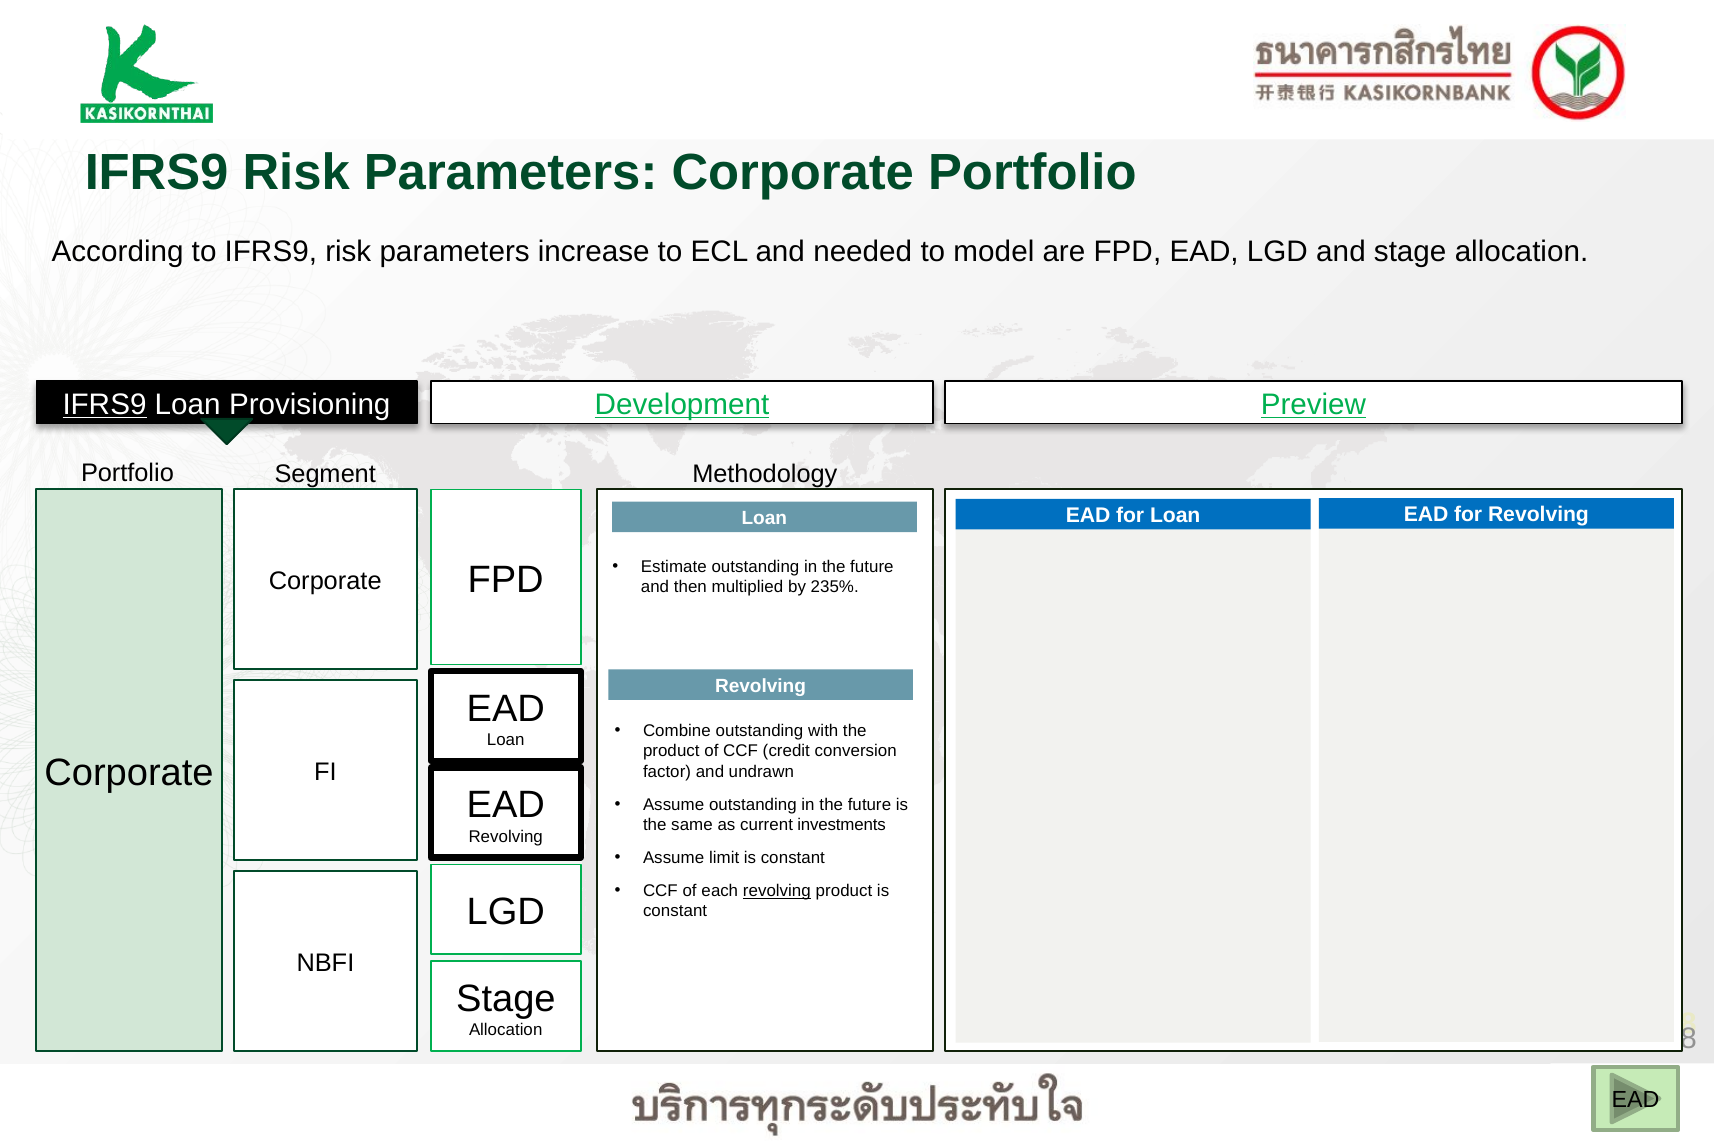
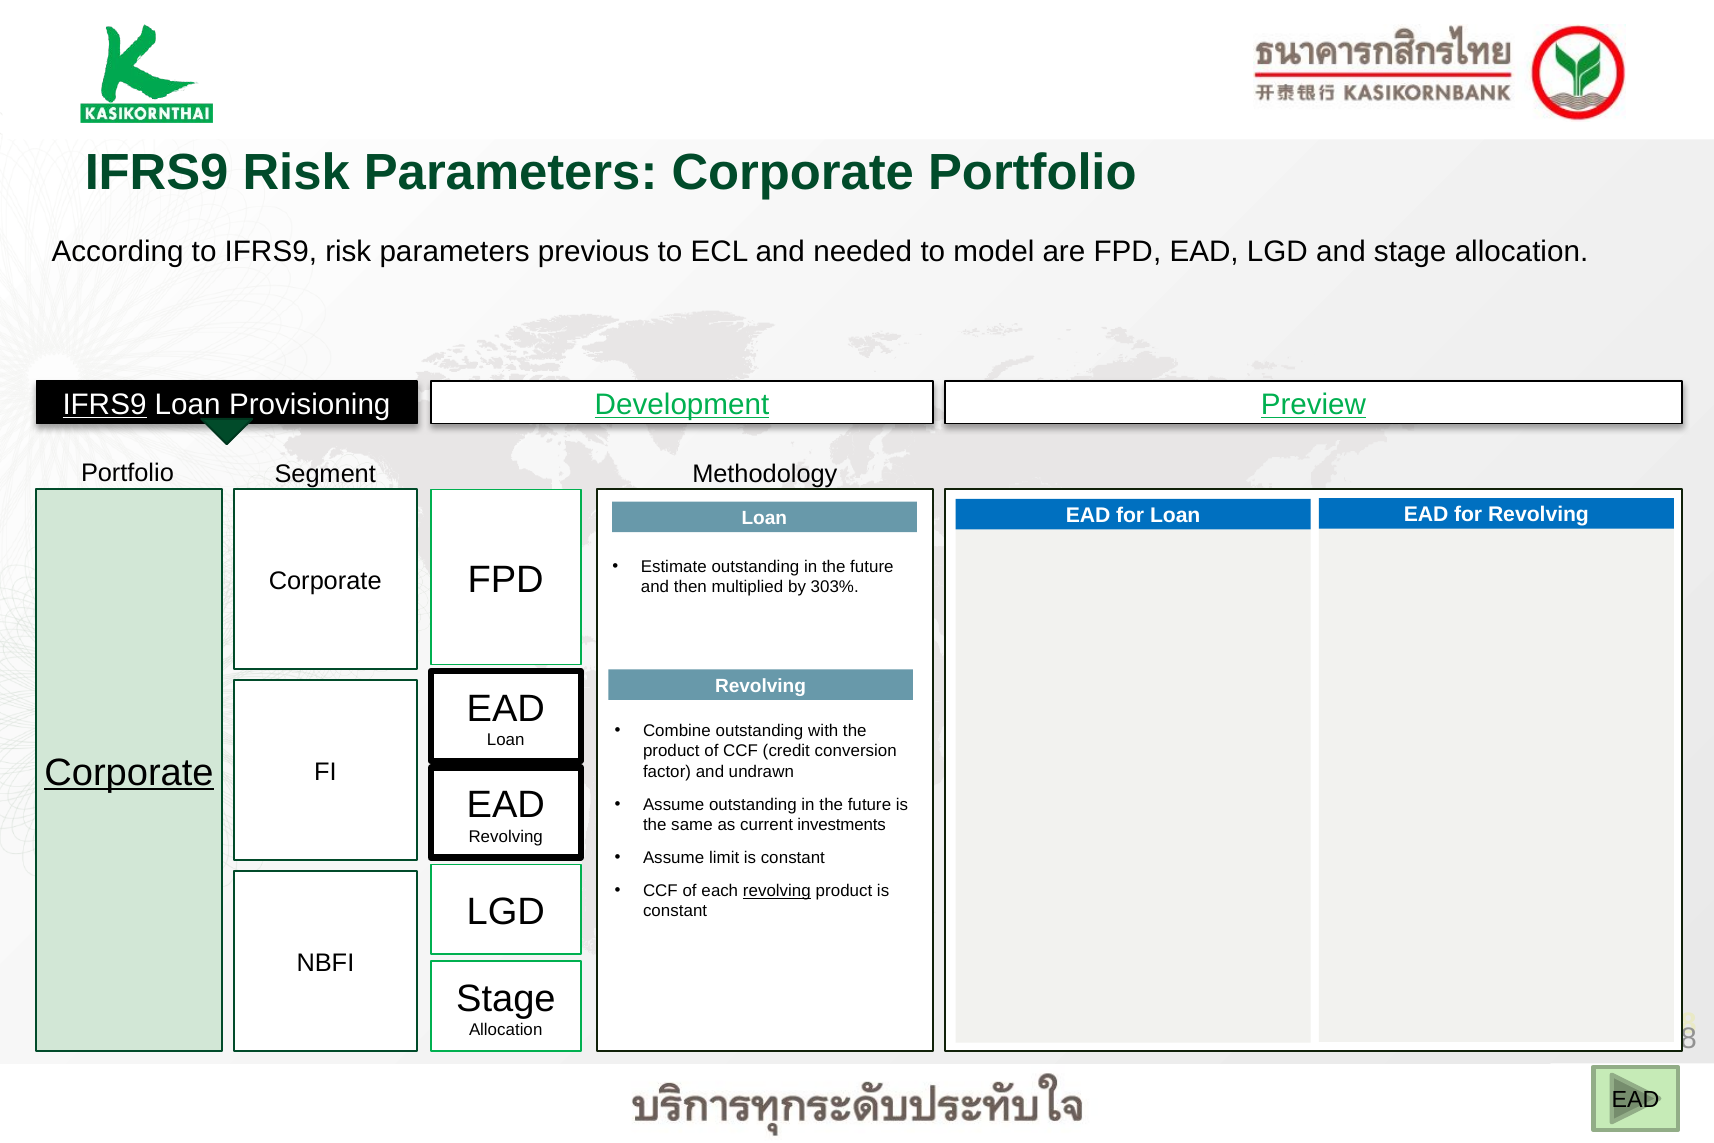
increase: increase -> previous
235%: 235% -> 303%
Corporate at (129, 773) underline: none -> present
